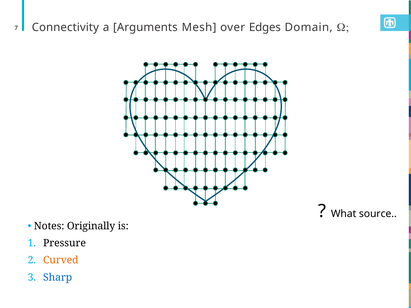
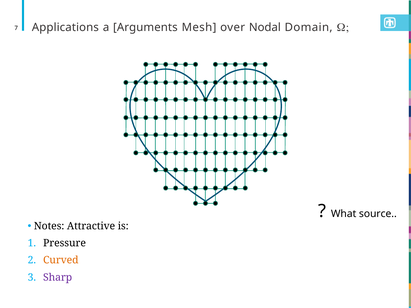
Connectivity: Connectivity -> Applications
Edges: Edges -> Nodal
Originally: Originally -> Attractive
Sharp colour: blue -> purple
